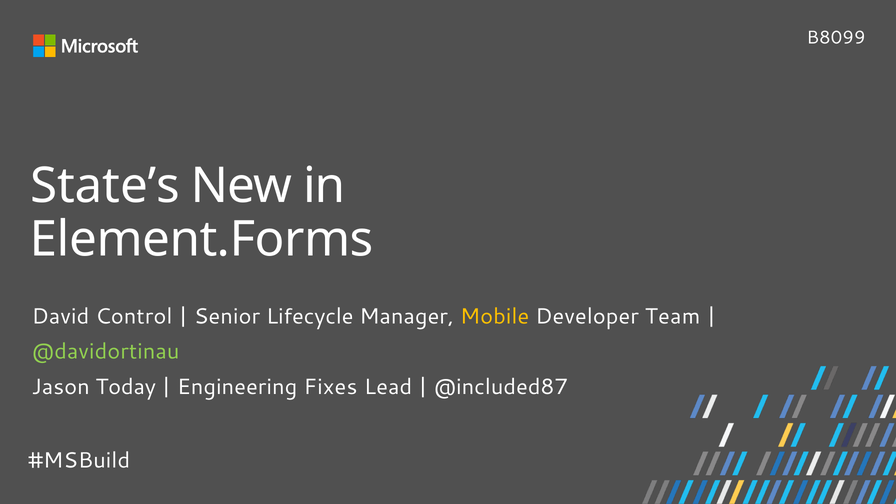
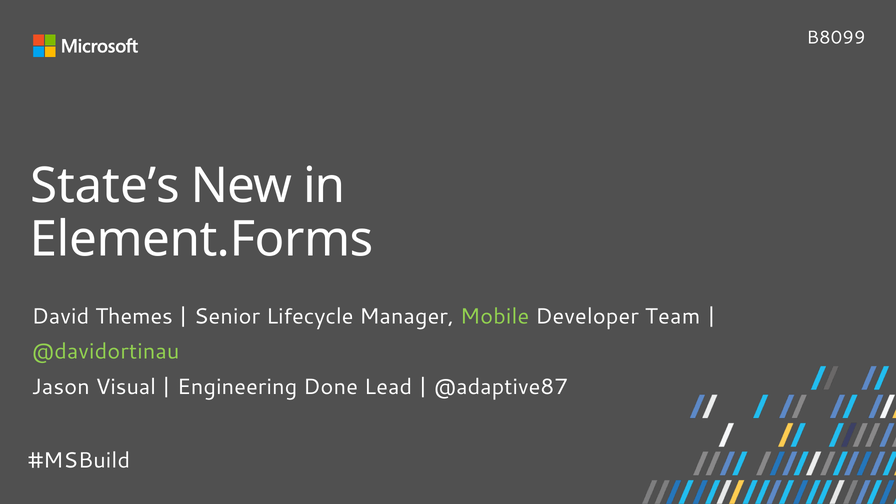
Control: Control -> Themes
Mobile colour: yellow -> light green
Today: Today -> Visual
Fixes: Fixes -> Done
@included87: @included87 -> @adaptive87
